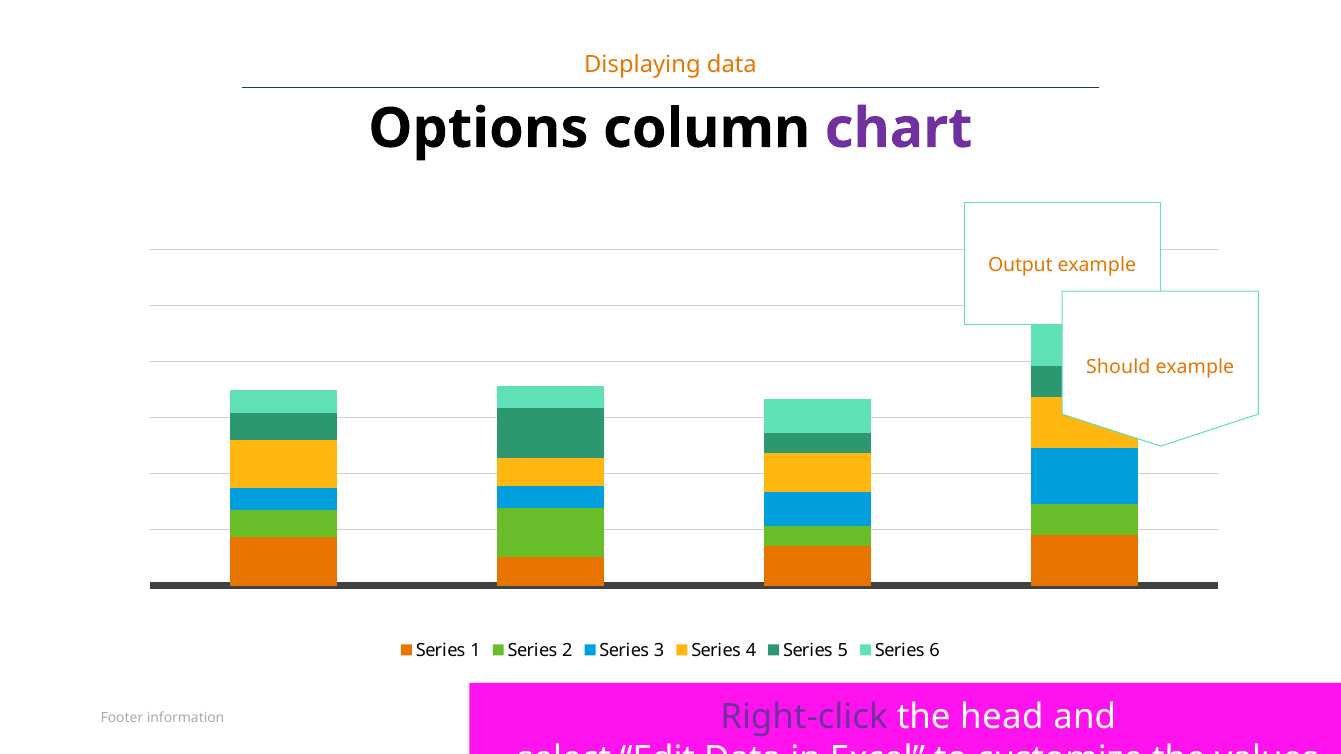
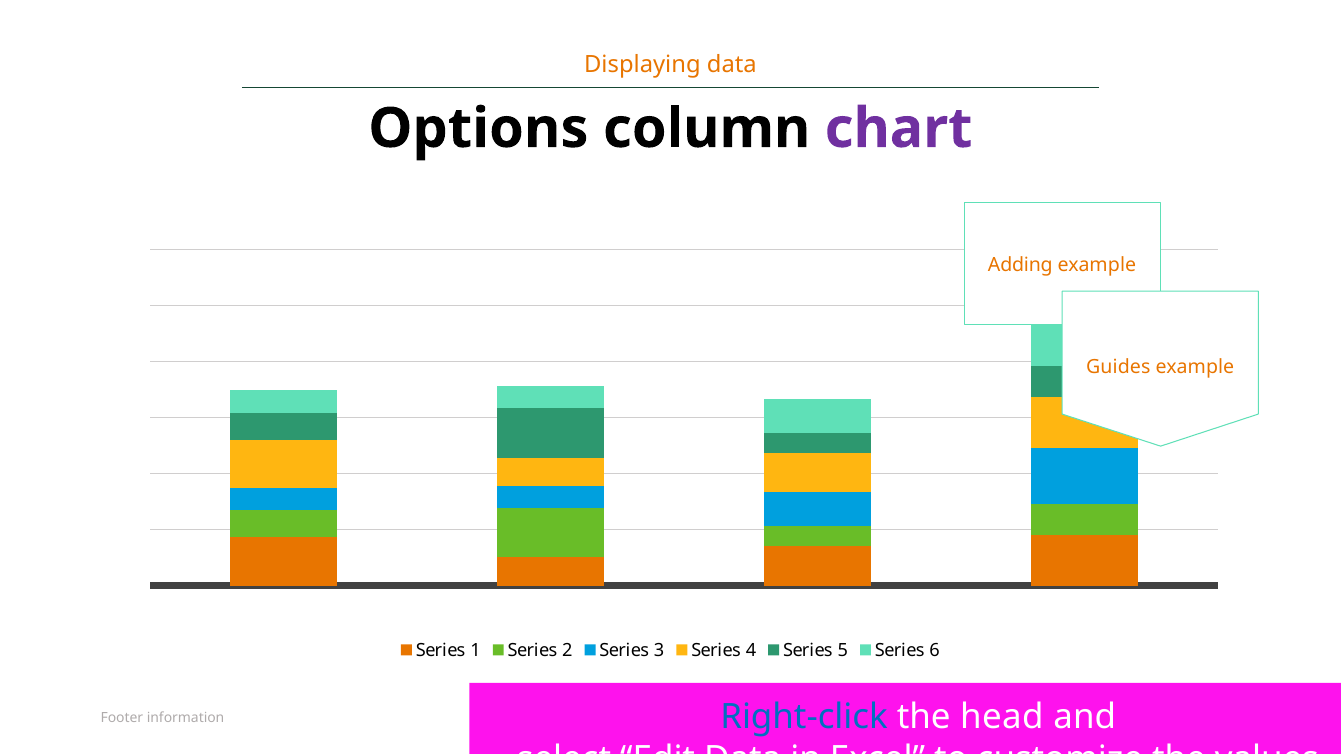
Output: Output -> Adding
Should: Should -> Guides
Right-click colour: purple -> blue
